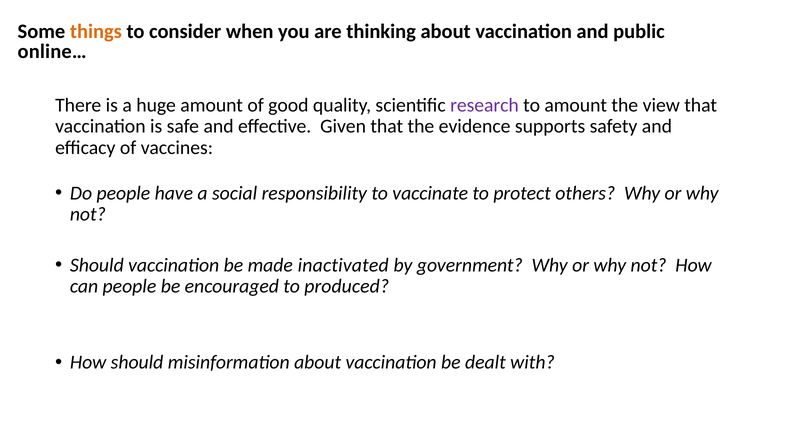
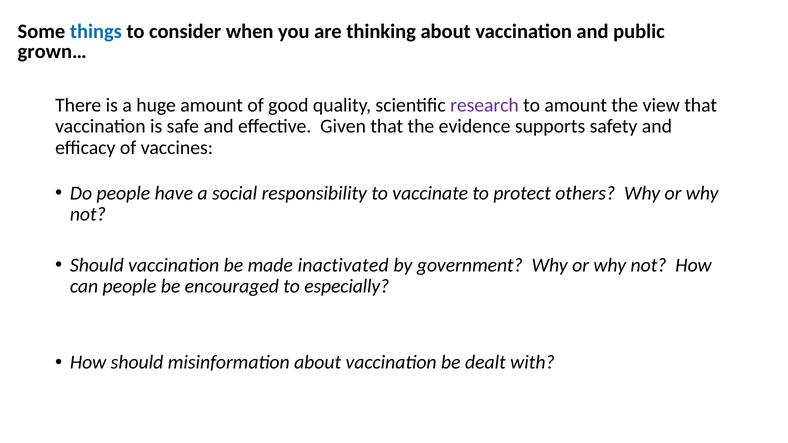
things colour: orange -> blue
online…: online… -> grown…
produced: produced -> especially
